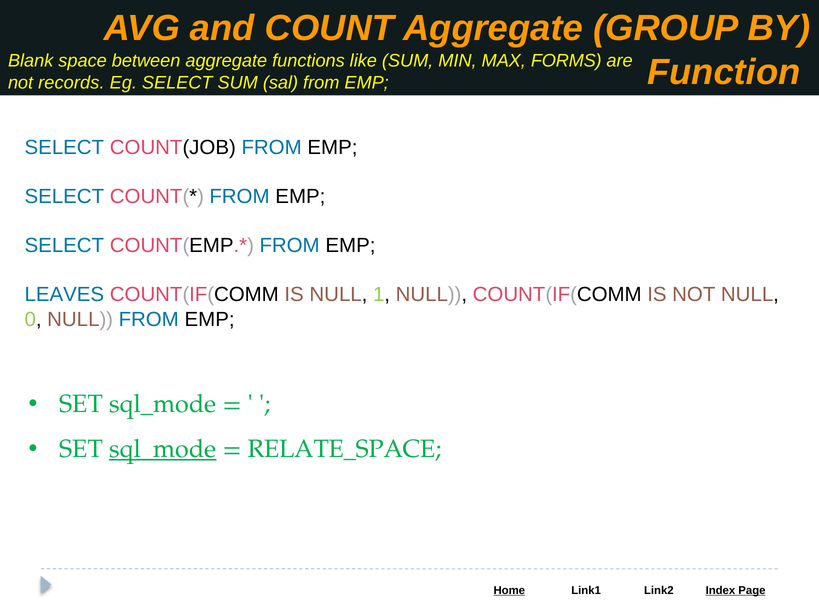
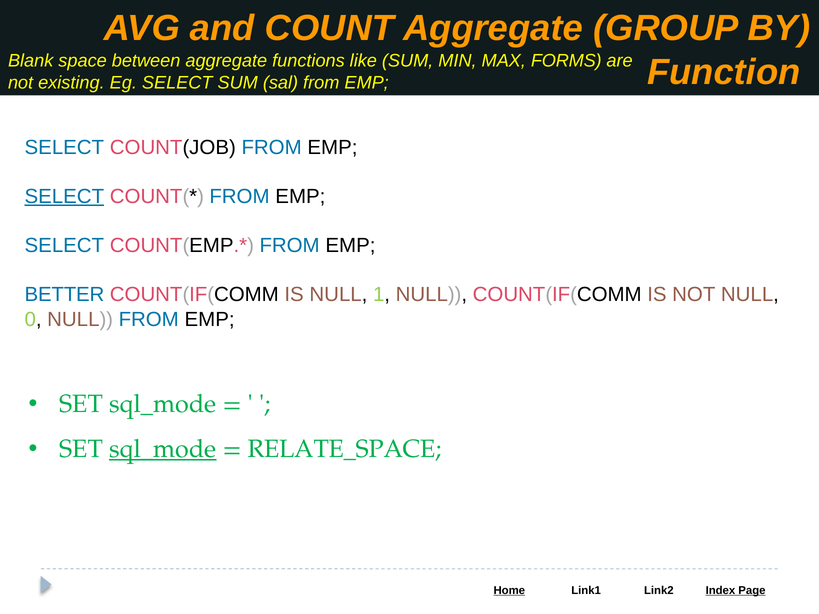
records: records -> existing
SELECT at (64, 197) underline: none -> present
LEAVES: LEAVES -> BETTER
